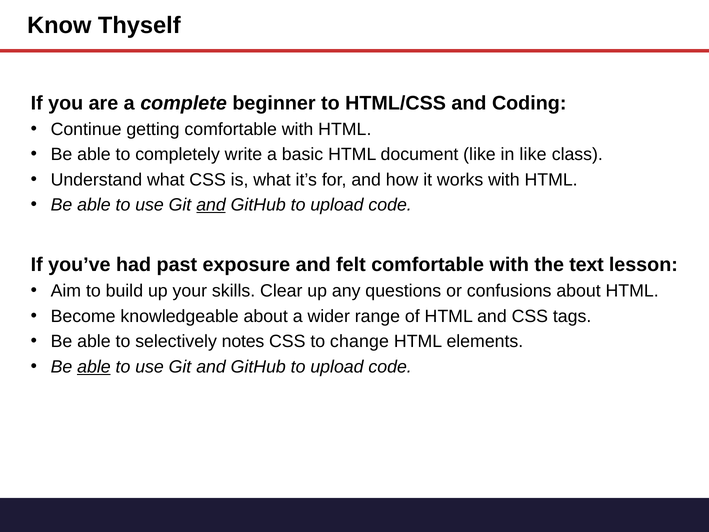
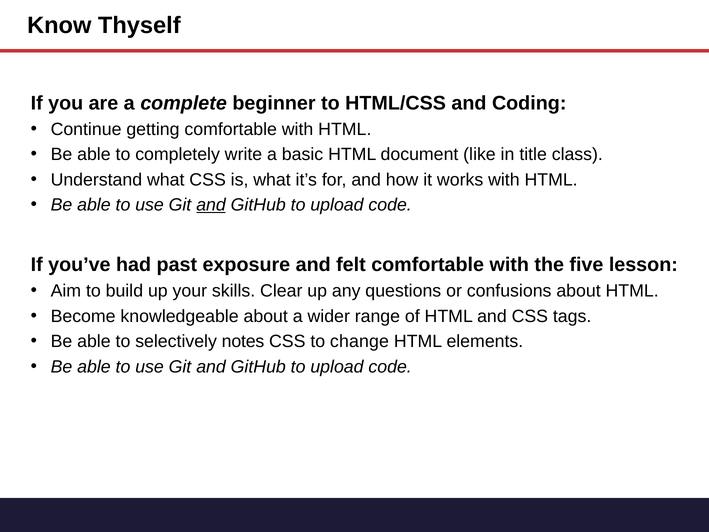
in like: like -> title
text: text -> five
able at (94, 367) underline: present -> none
